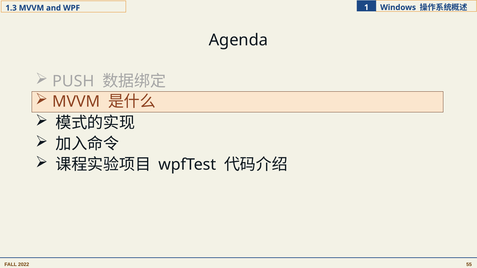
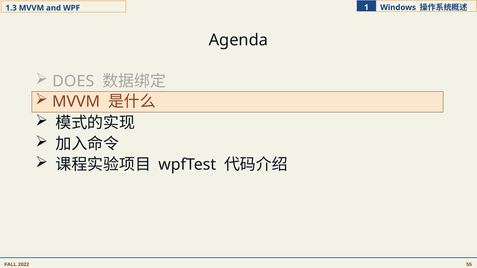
PUSH: PUSH -> DOES
